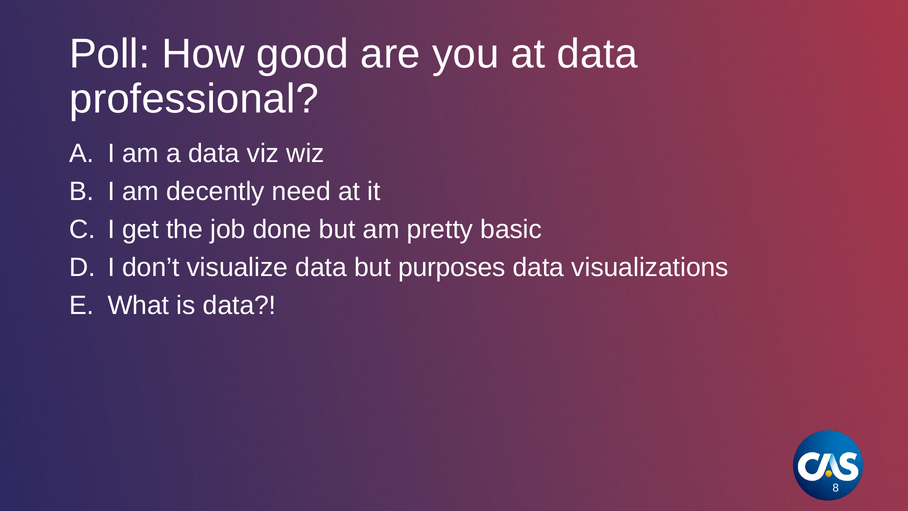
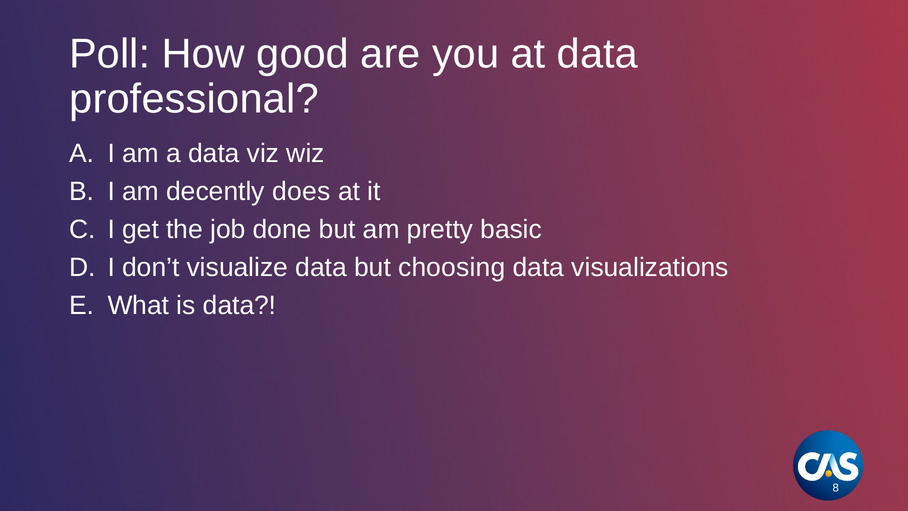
need: need -> does
purposes: purposes -> choosing
